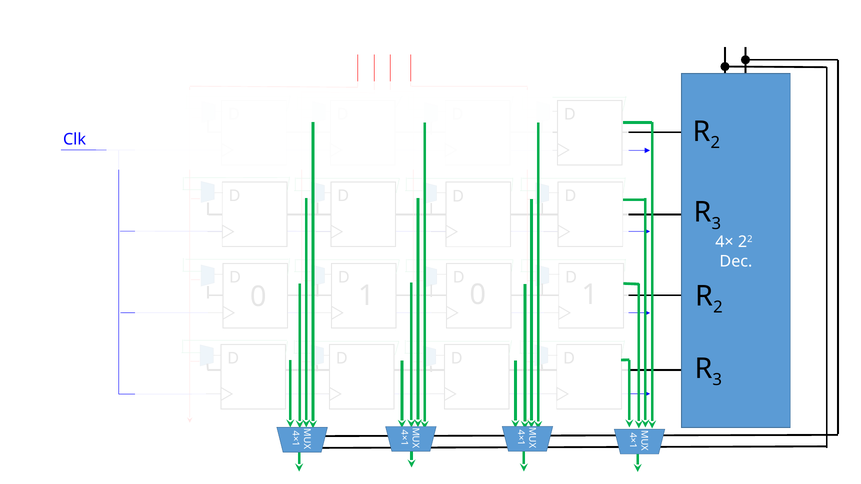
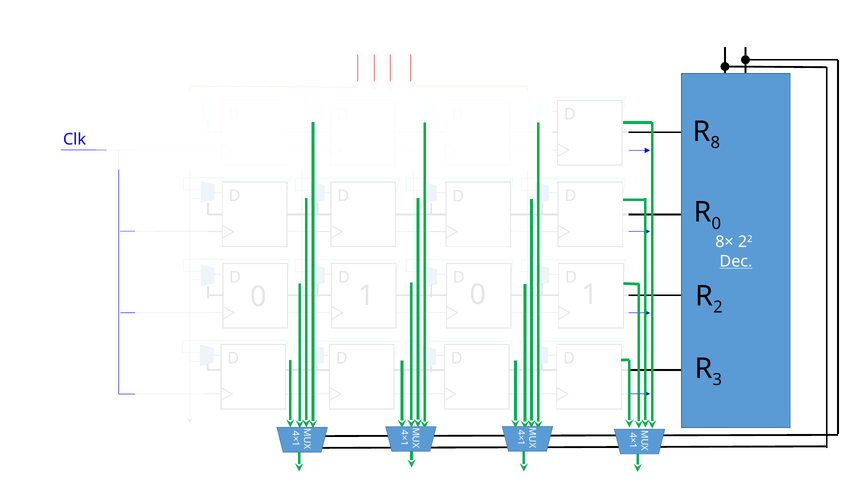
2 at (715, 143): 2 -> 8
3 at (716, 224): 3 -> 0
4×: 4× -> 8×
Dec underline: none -> present
